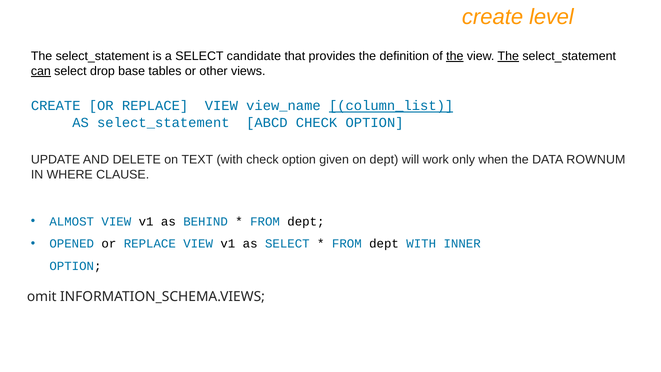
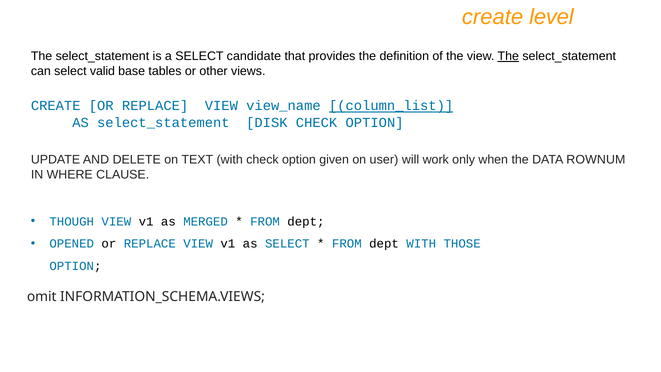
the at (455, 56) underline: present -> none
can underline: present -> none
drop: drop -> valid
ABCD: ABCD -> DISK
on dept: dept -> user
ALMOST: ALMOST -> THOUGH
BEHIND: BEHIND -> MERGED
INNER: INNER -> THOSE
